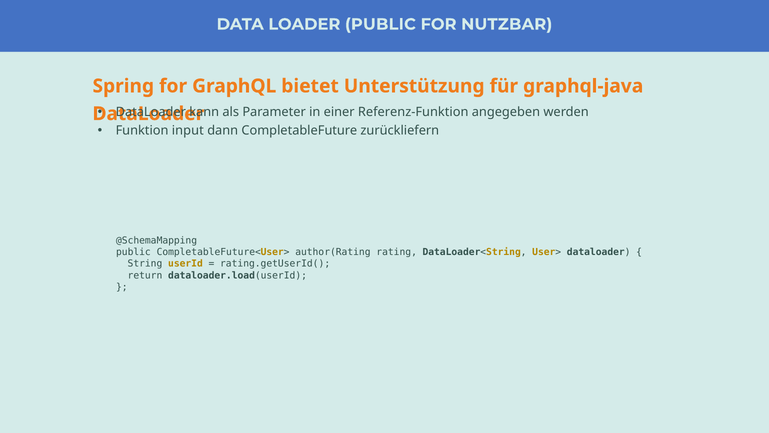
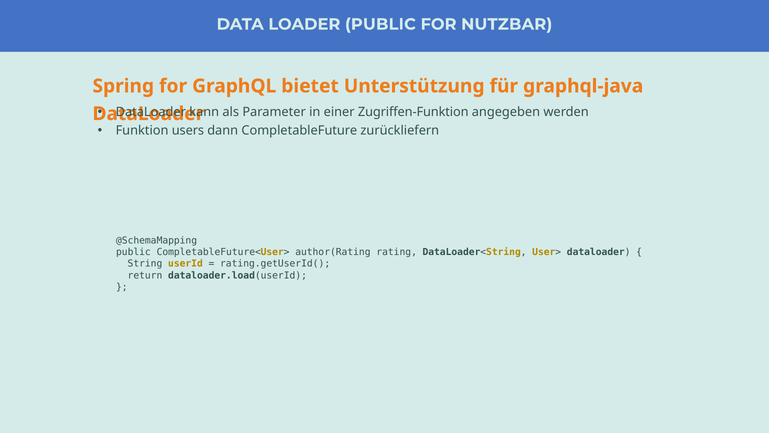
Referenz-Funktion: Referenz-Funktion -> Zugriffen-Funktion
input: input -> users
